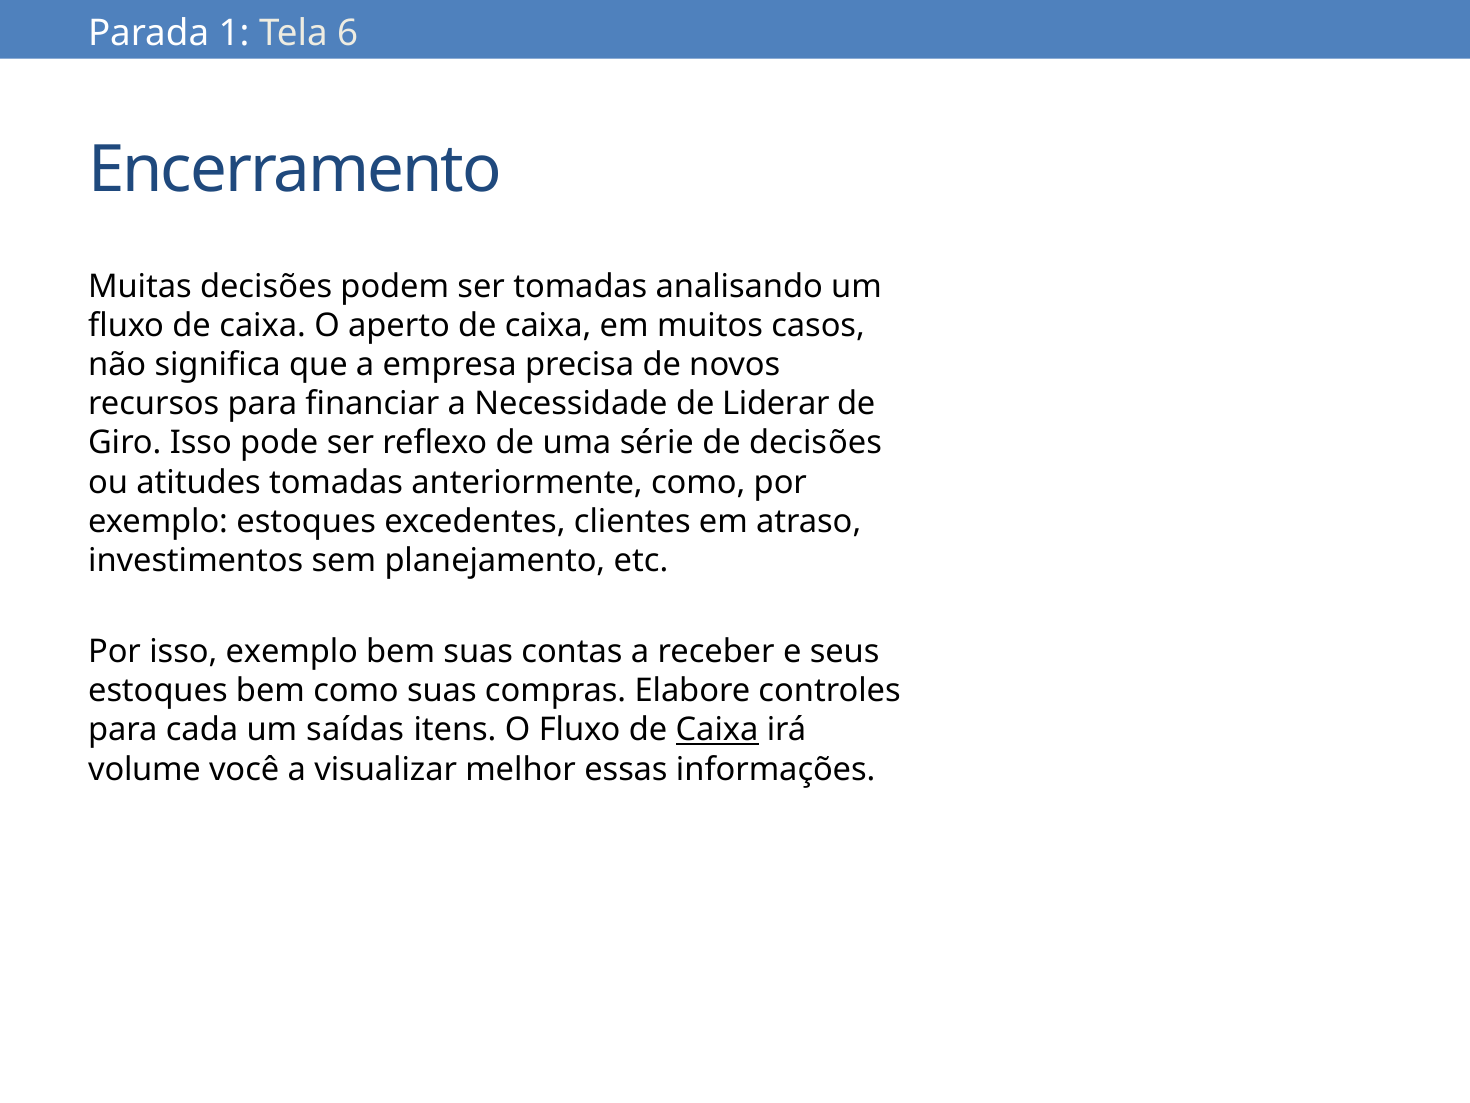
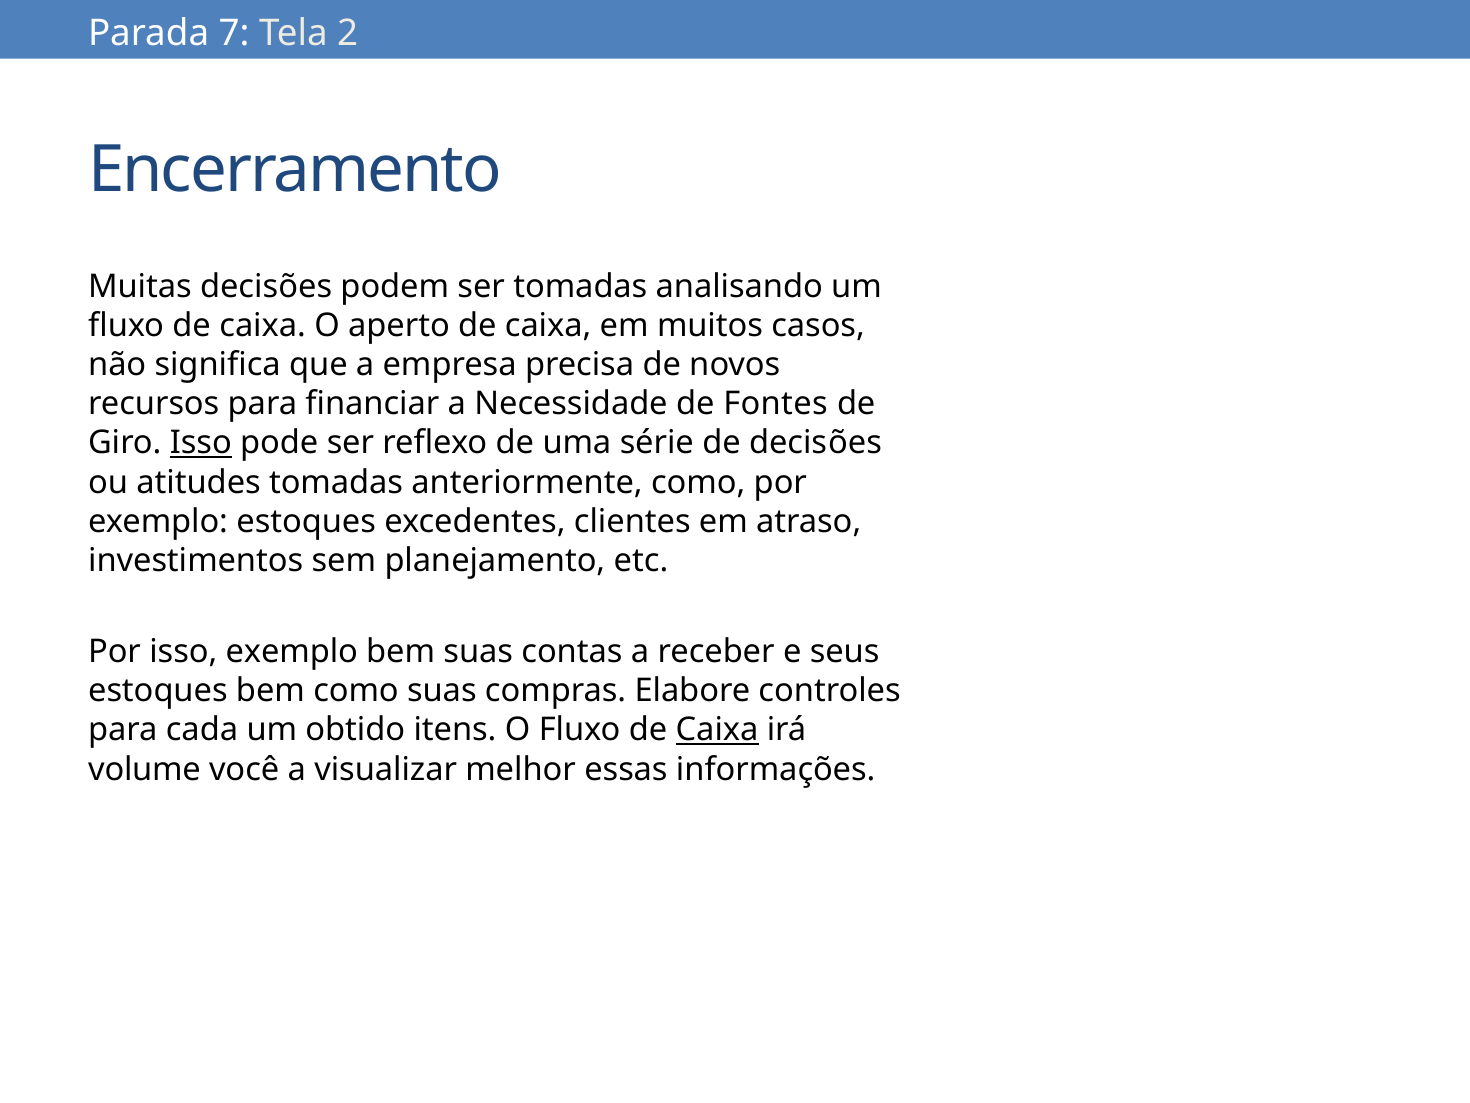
1: 1 -> 7
6: 6 -> 2
Liderar: Liderar -> Fontes
Isso at (201, 443) underline: none -> present
saídas: saídas -> obtido
